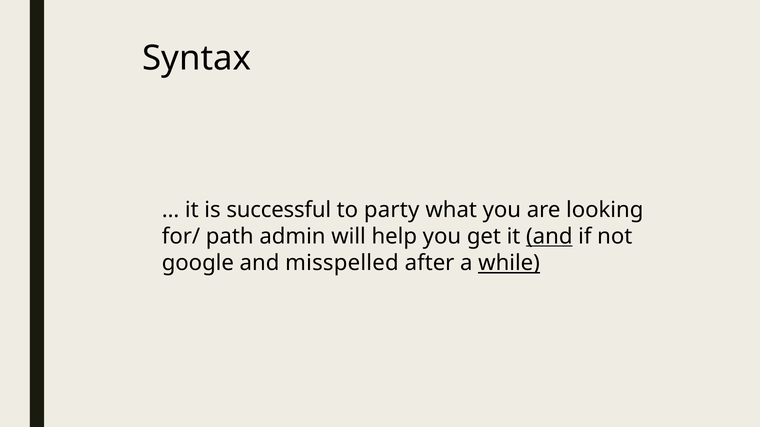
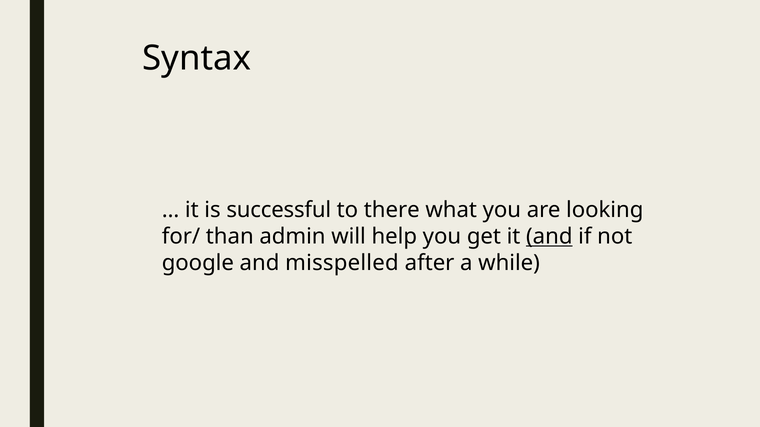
party: party -> there
path: path -> than
while underline: present -> none
